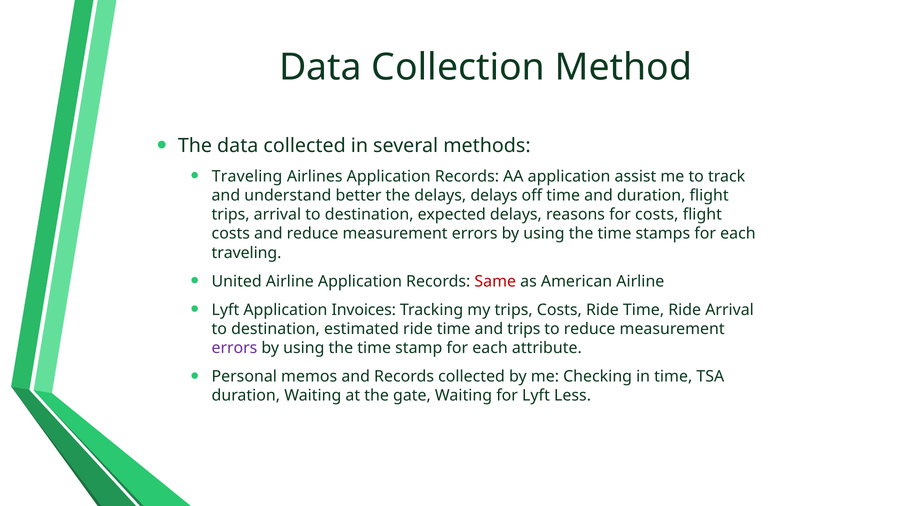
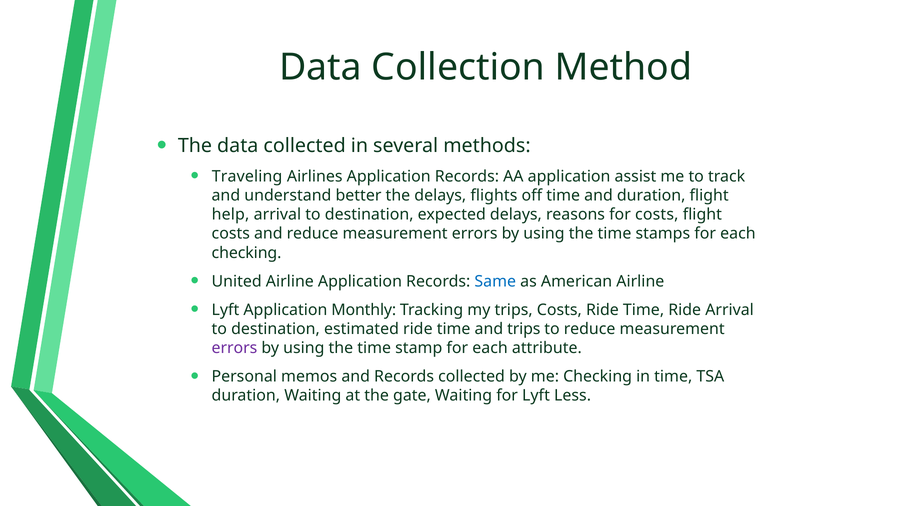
delays delays: delays -> flights
trips at (231, 214): trips -> help
traveling at (247, 253): traveling -> checking
Same colour: red -> blue
Invoices: Invoices -> Monthly
